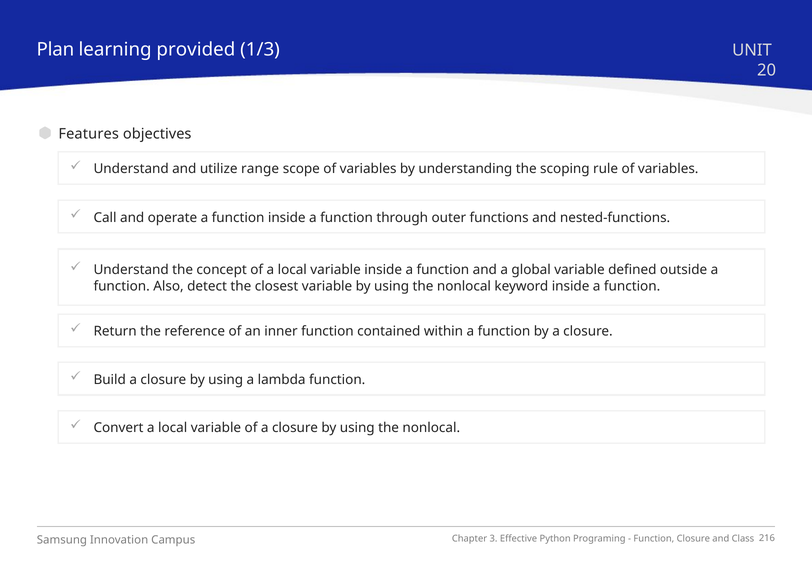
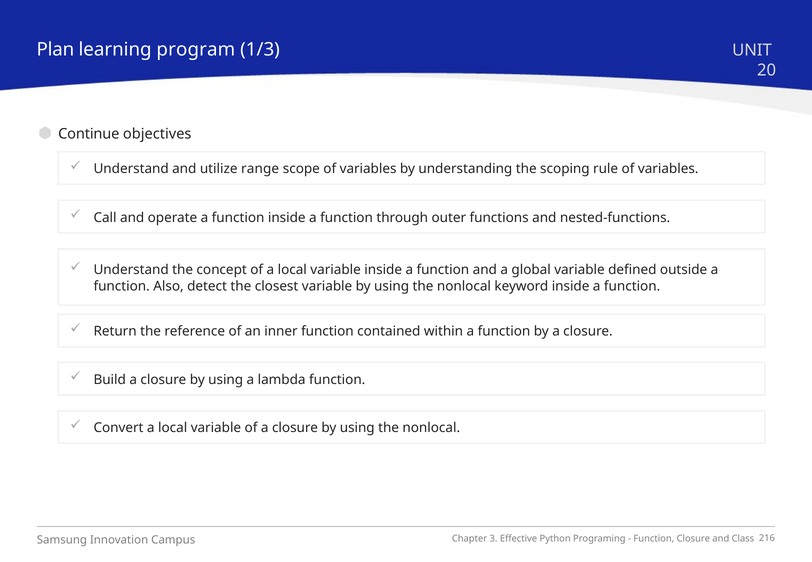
provided: provided -> program
Features: Features -> Continue
